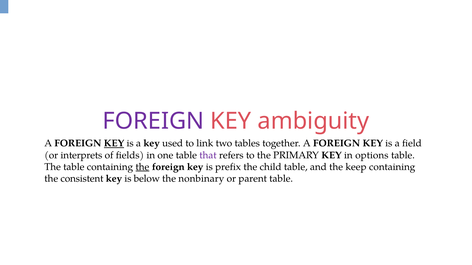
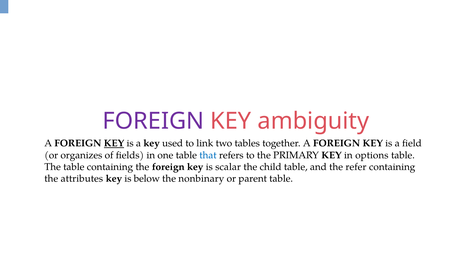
interprets: interprets -> organizes
that colour: purple -> blue
the at (142, 167) underline: present -> none
prefix: prefix -> scalar
keep: keep -> refer
consistent: consistent -> attributes
